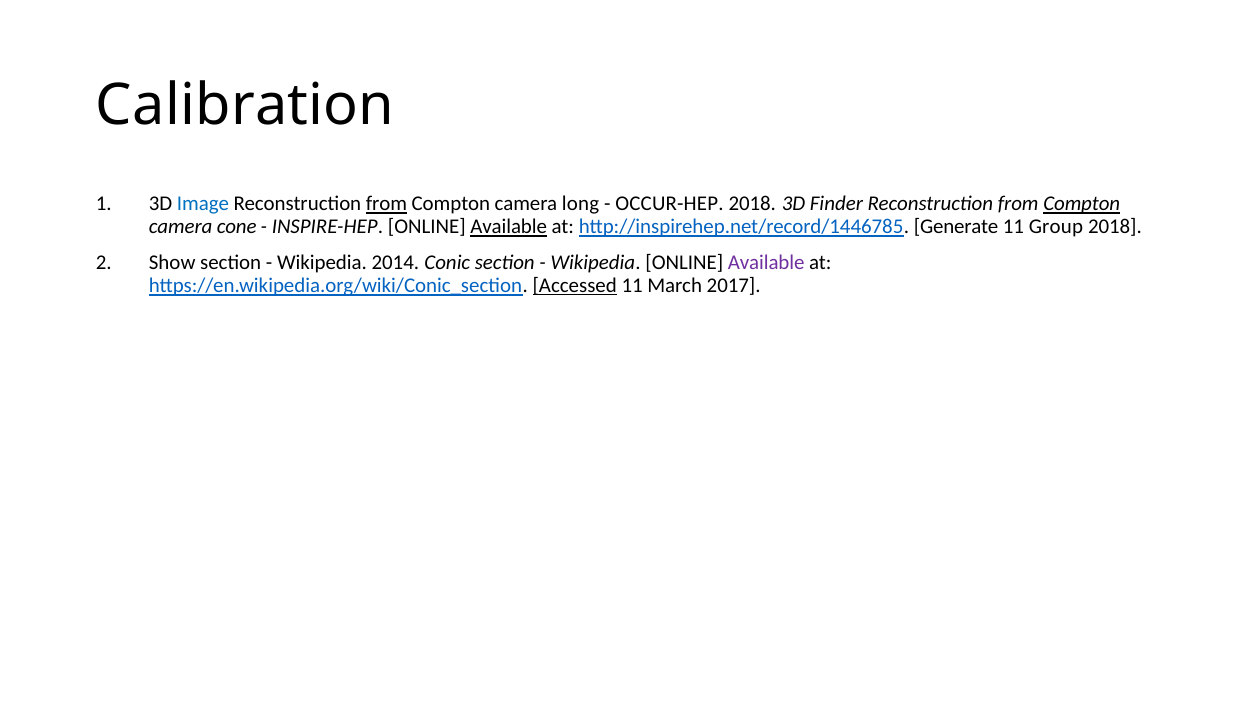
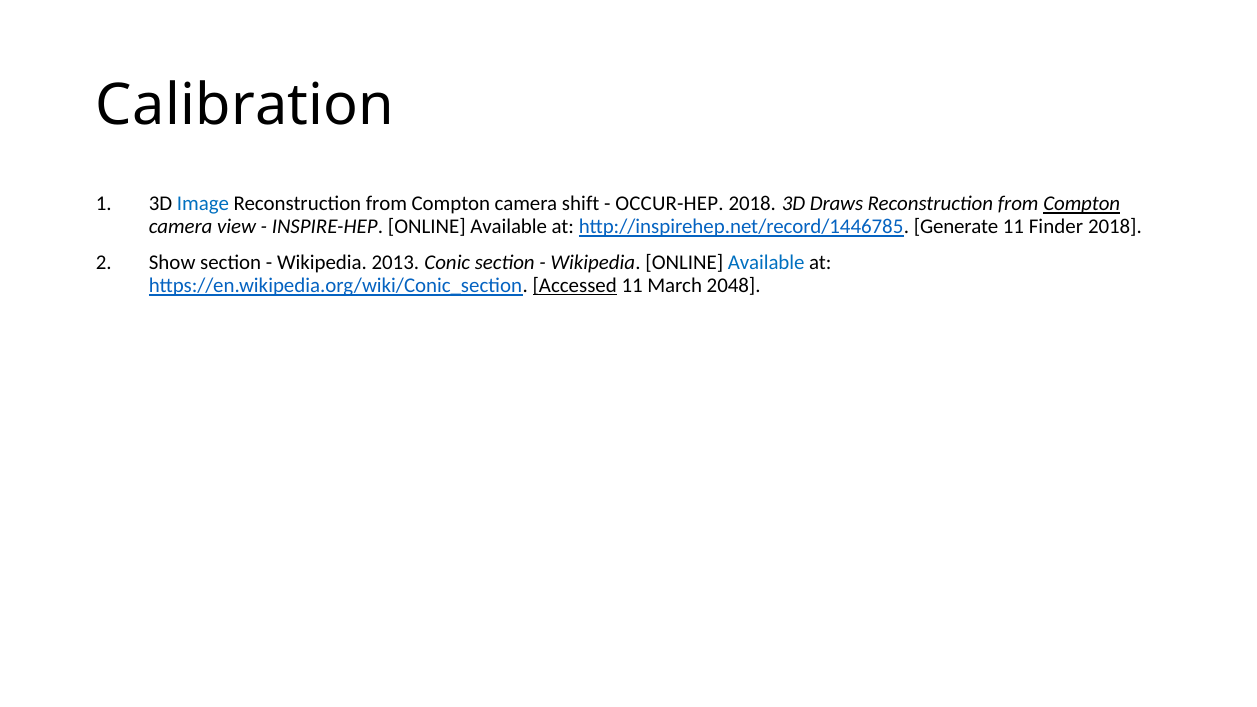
from at (386, 204) underline: present -> none
long: long -> shift
Finder: Finder -> Draws
cone: cone -> view
Available at (509, 227) underline: present -> none
Group: Group -> Finder
2014: 2014 -> 2013
Available at (766, 263) colour: purple -> blue
2017: 2017 -> 2048
